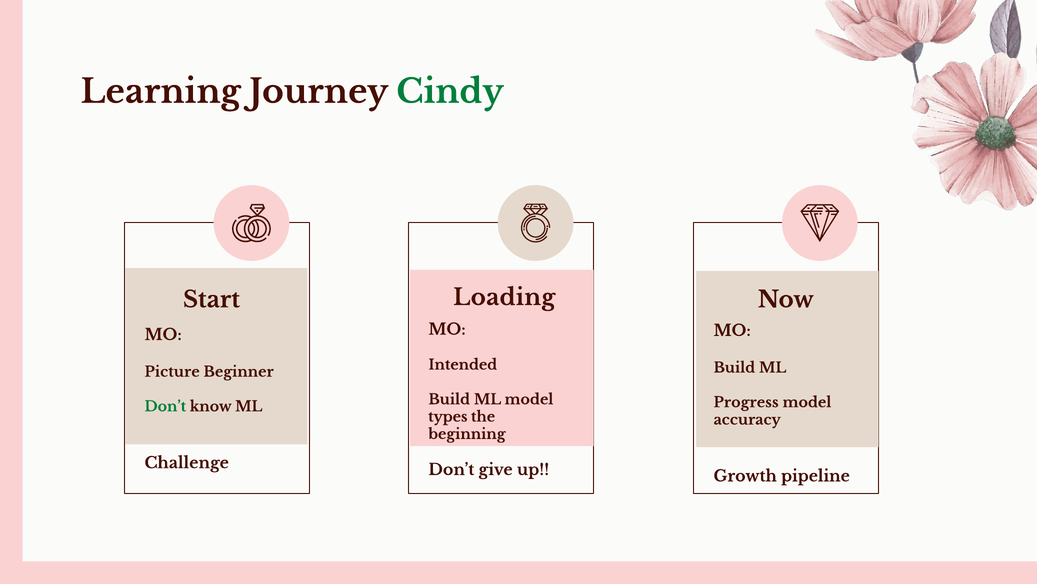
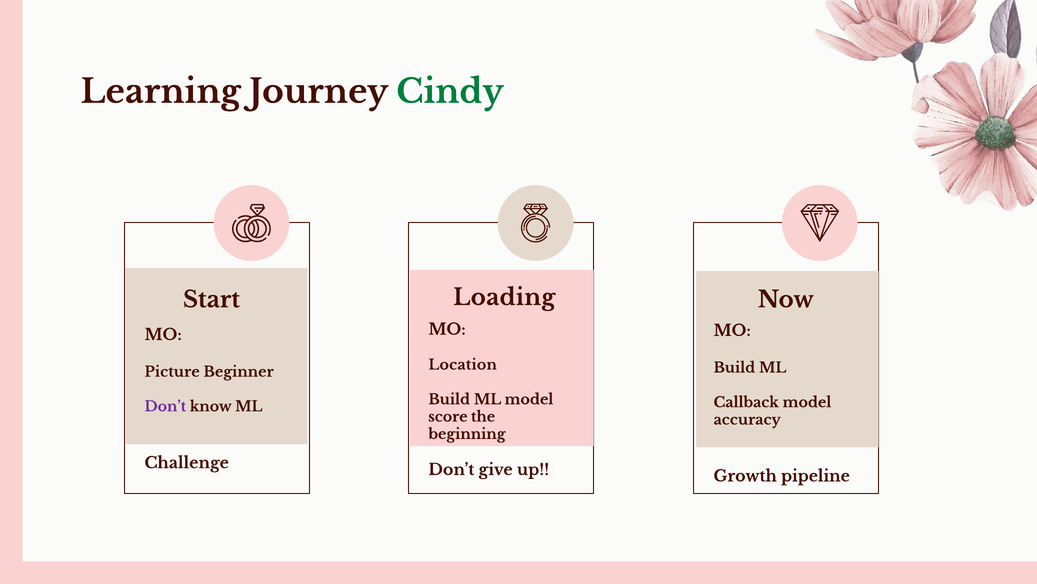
Intended: Intended -> Location
Progress: Progress -> Callback
Don’t at (165, 406) colour: green -> purple
types: types -> score
